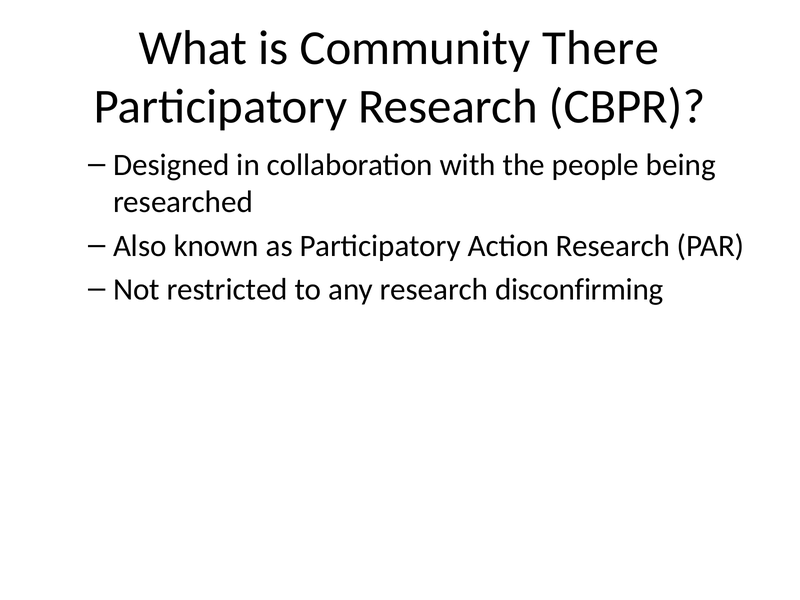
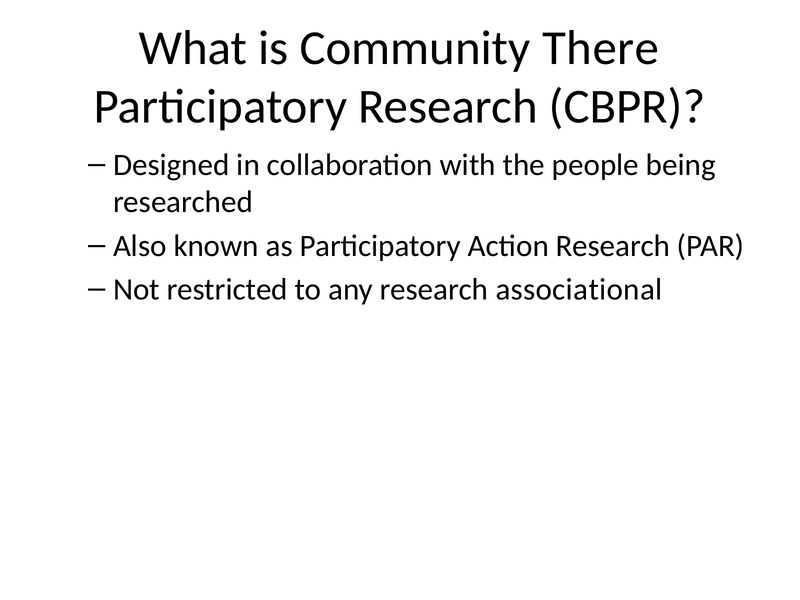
disconfirming: disconfirming -> associational
